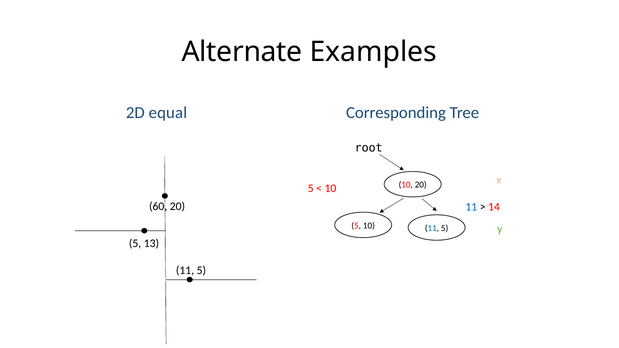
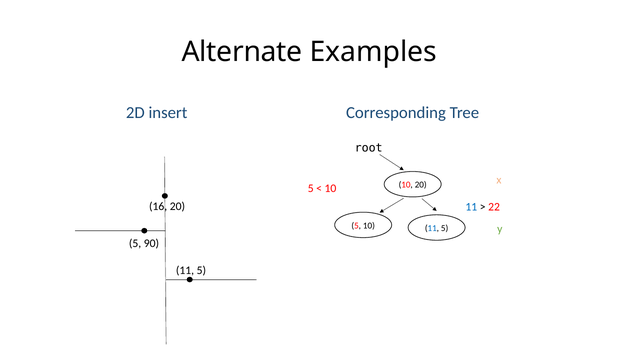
equal: equal -> insert
60: 60 -> 16
14: 14 -> 22
13: 13 -> 90
